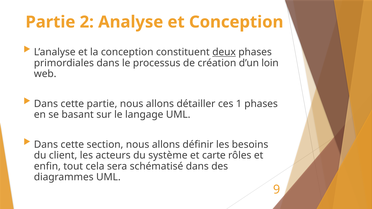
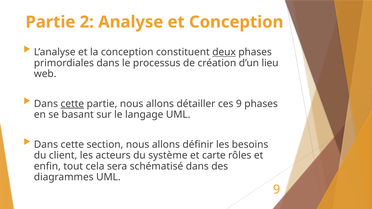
loin: loin -> lieu
cette at (72, 104) underline: none -> present
ces 1: 1 -> 9
